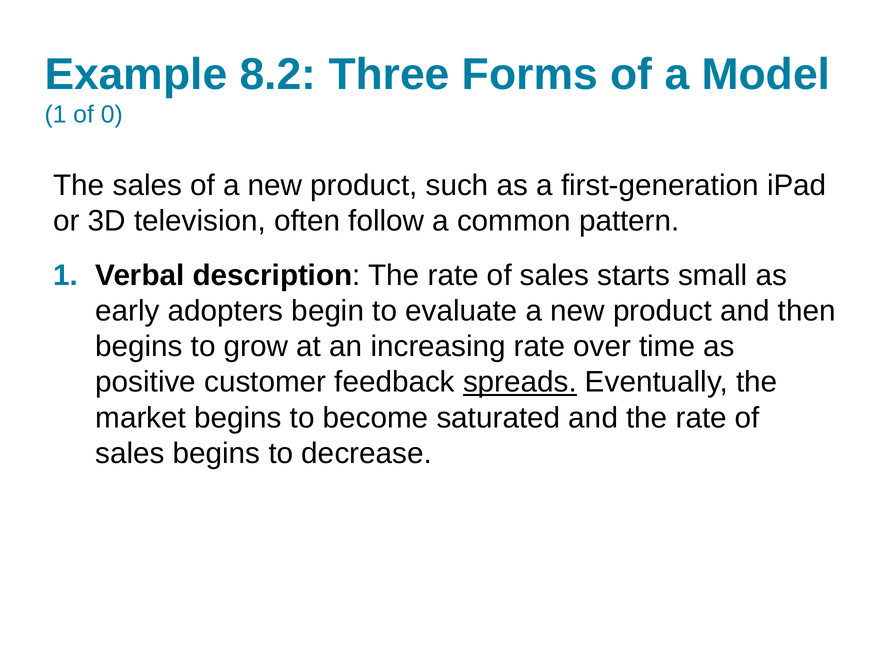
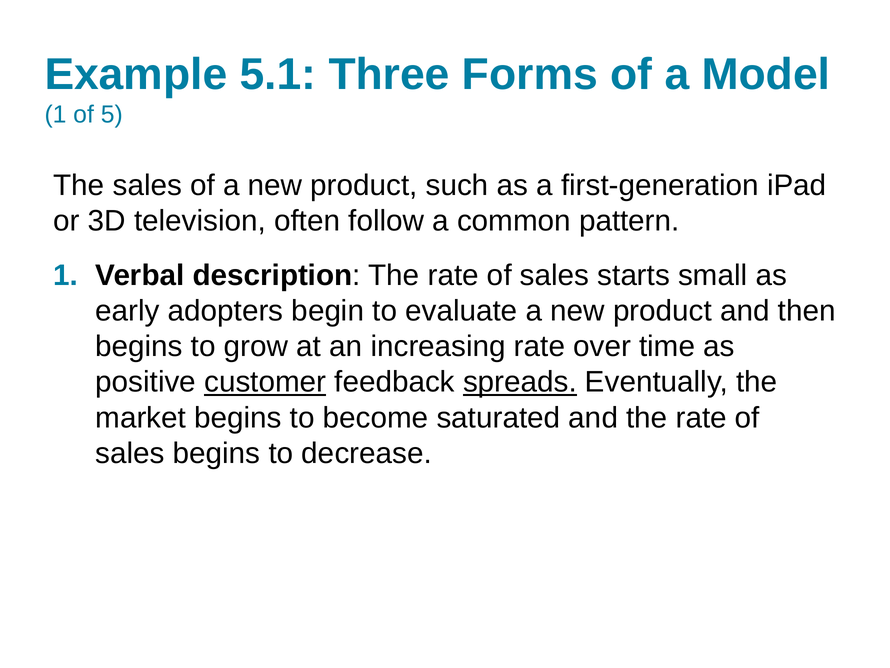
8.2: 8.2 -> 5.1
0: 0 -> 5
customer underline: none -> present
